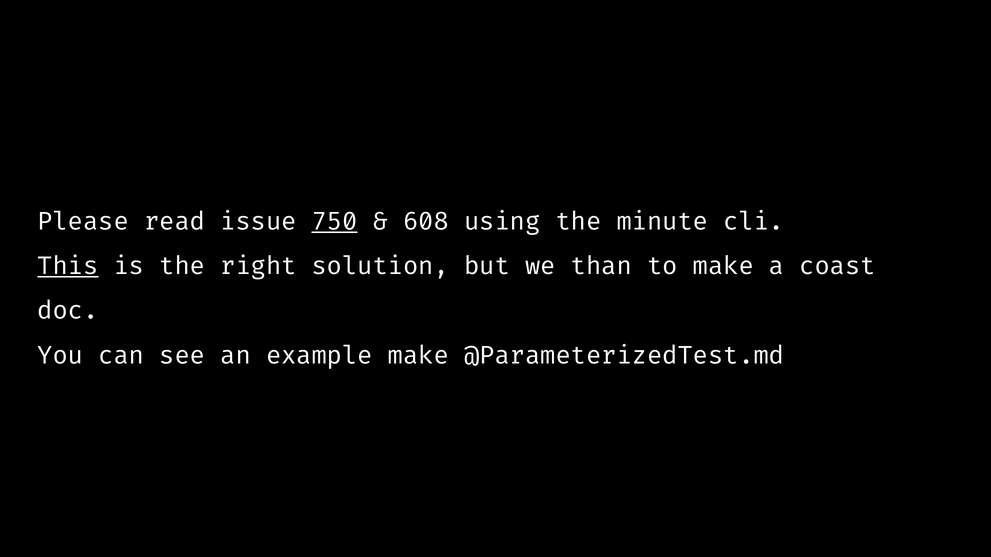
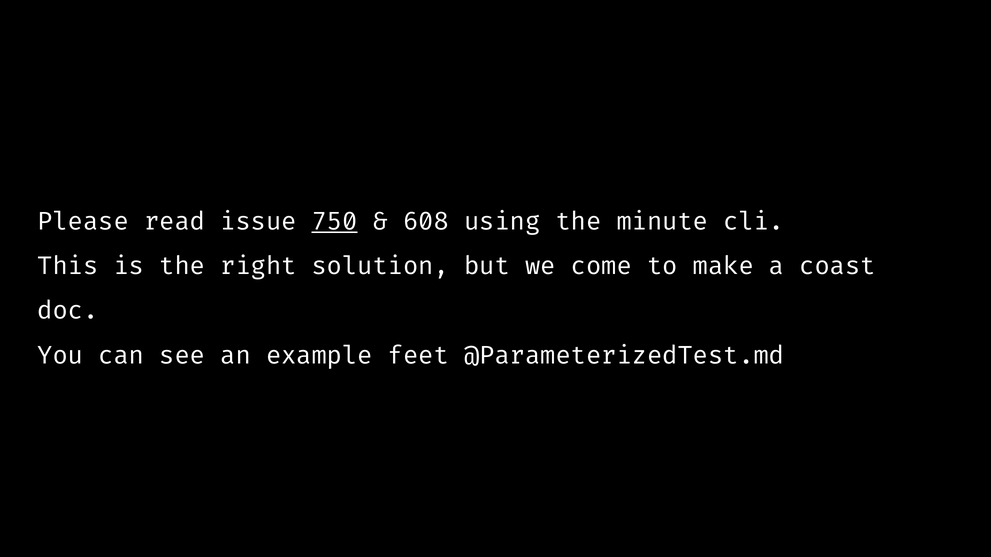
This underline: present -> none
than: than -> come
example make: make -> feet
